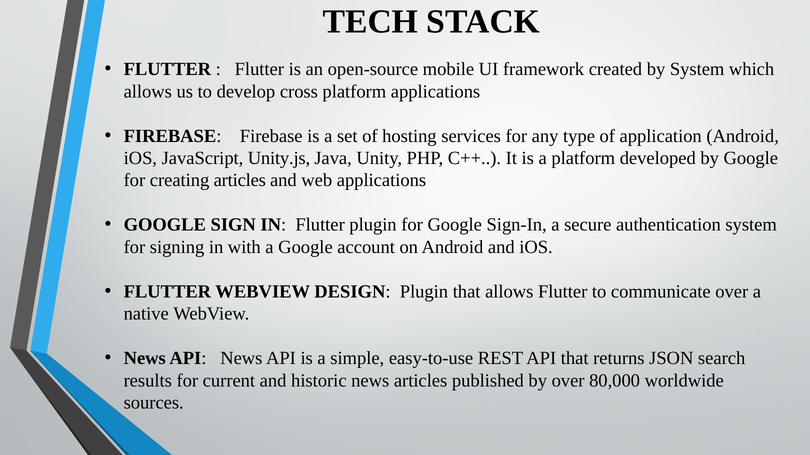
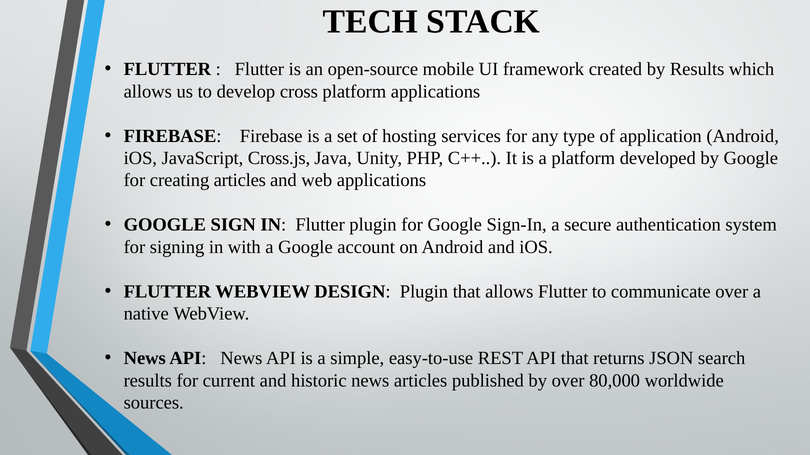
by System: System -> Results
Unity.js: Unity.js -> Cross.js
